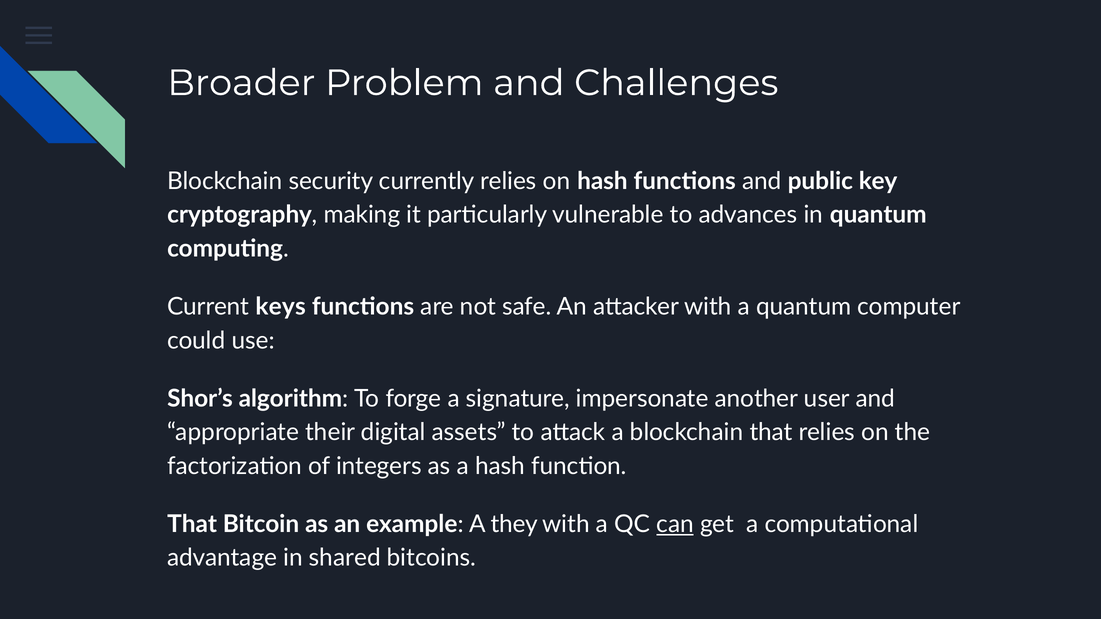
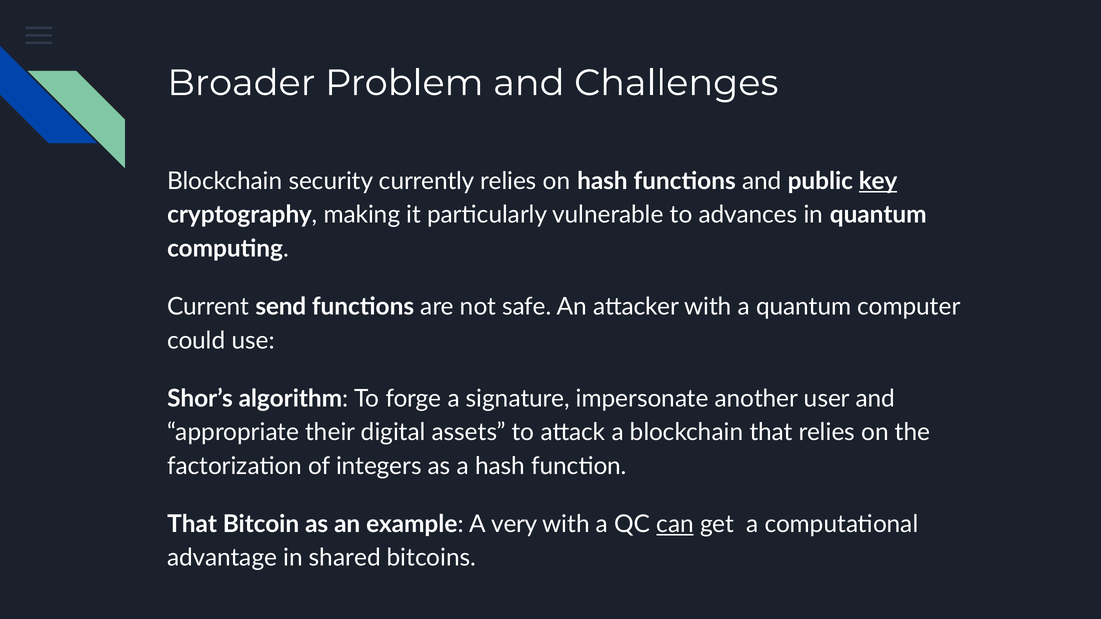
key underline: none -> present
keys: keys -> send
they: they -> very
